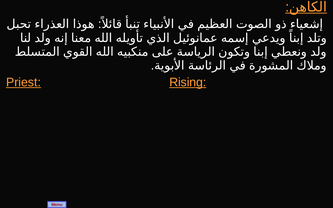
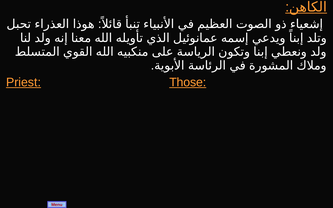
Rising: Rising -> Those
